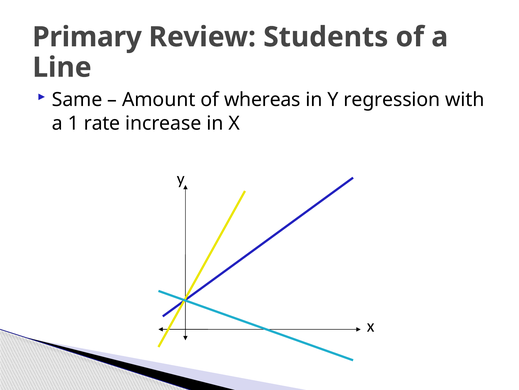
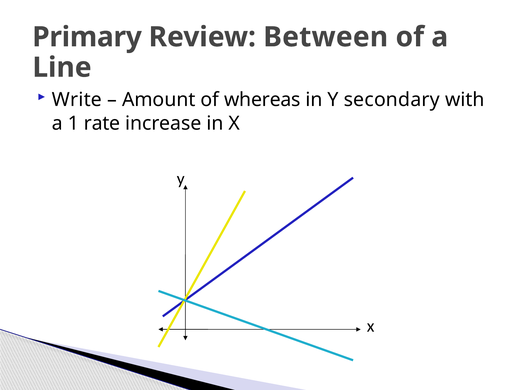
Students: Students -> Between
Same: Same -> Write
regression: regression -> secondary
